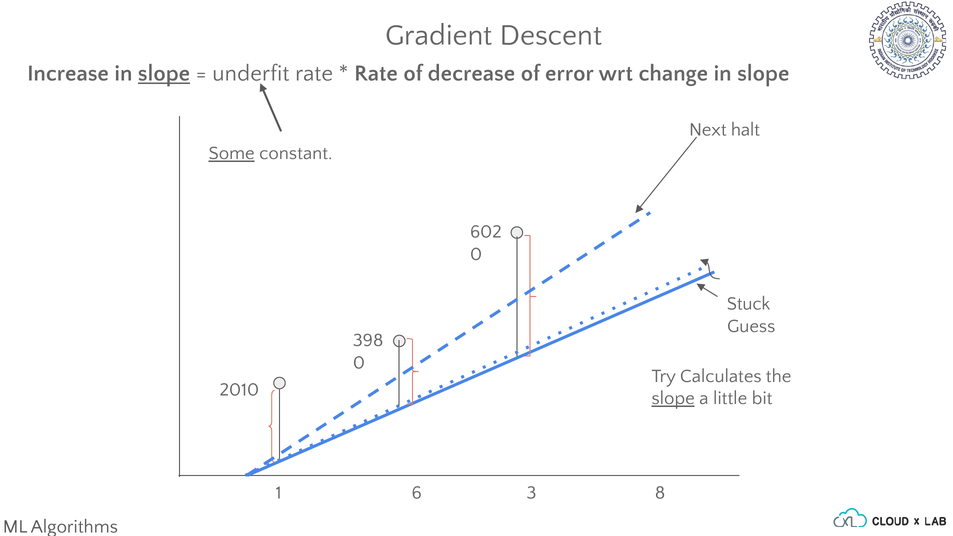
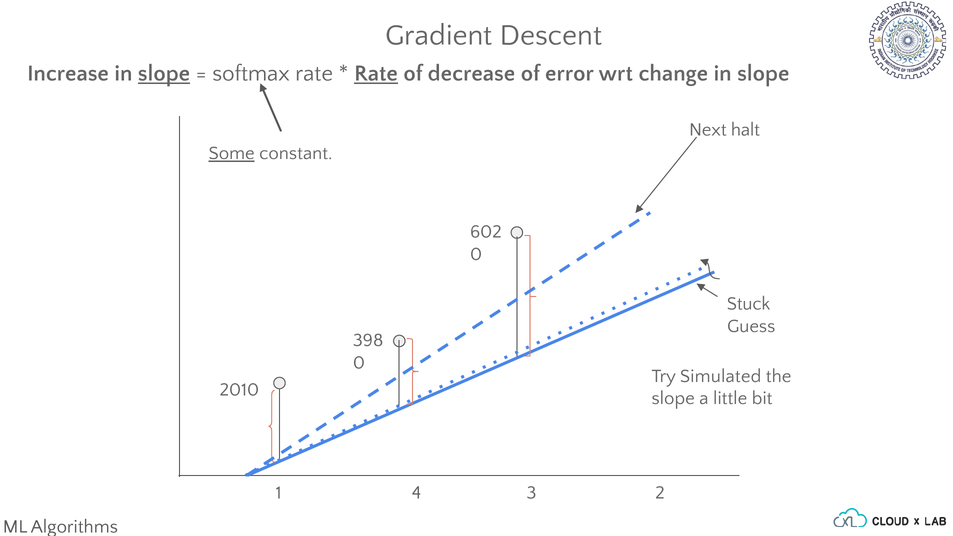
underfit: underfit -> softmax
Rate at (376, 74) underline: none -> present
Calculates: Calculates -> Simulated
slope at (673, 398) underline: present -> none
6: 6 -> 4
8: 8 -> 2
